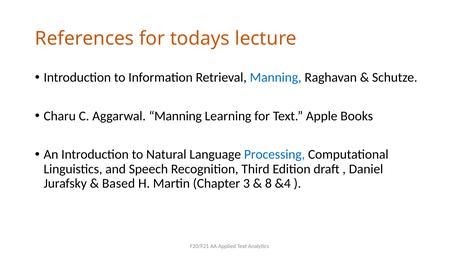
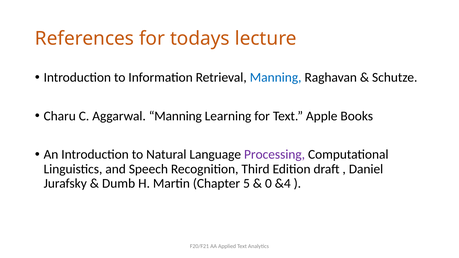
Processing colour: blue -> purple
Based: Based -> Dumb
3: 3 -> 5
8: 8 -> 0
